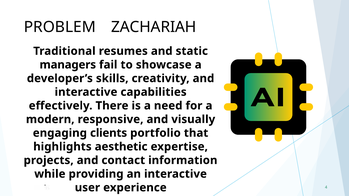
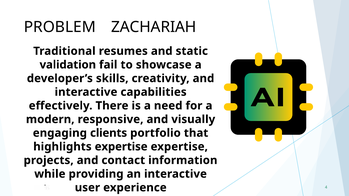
managers: managers -> validation
highlights aesthetic: aesthetic -> expertise
